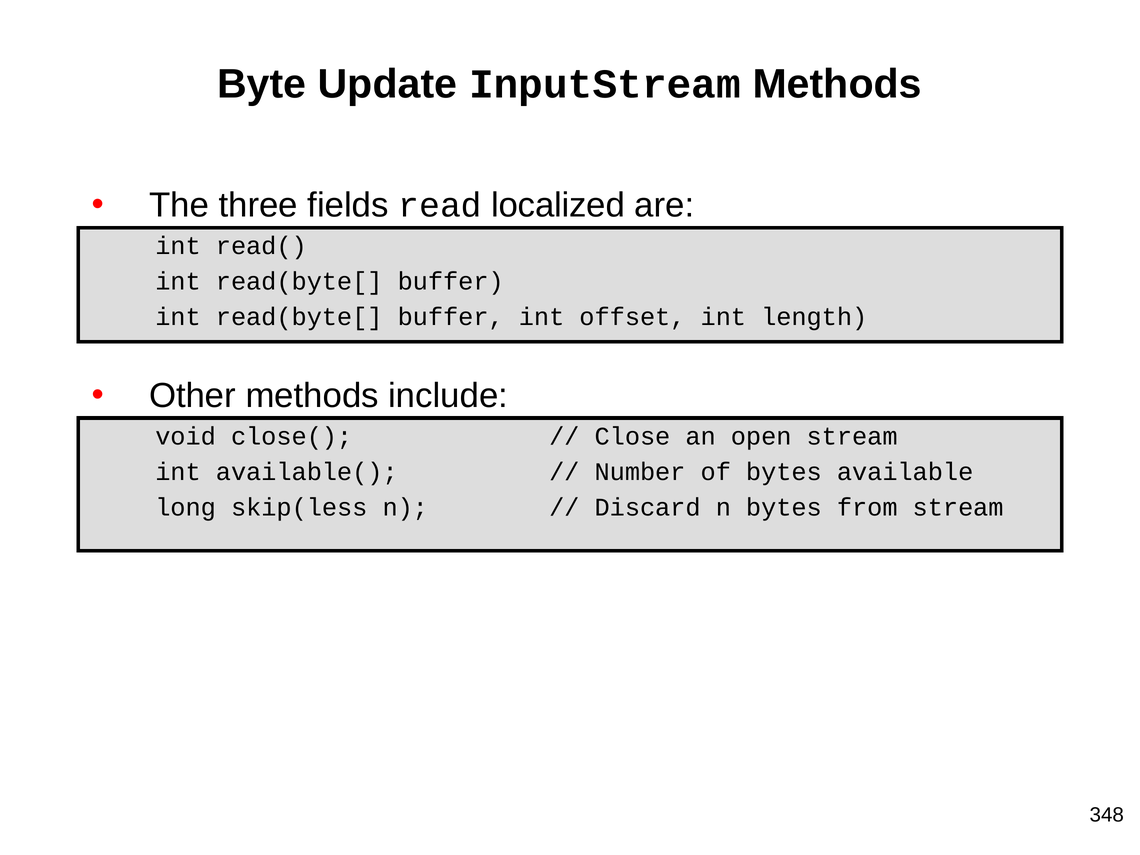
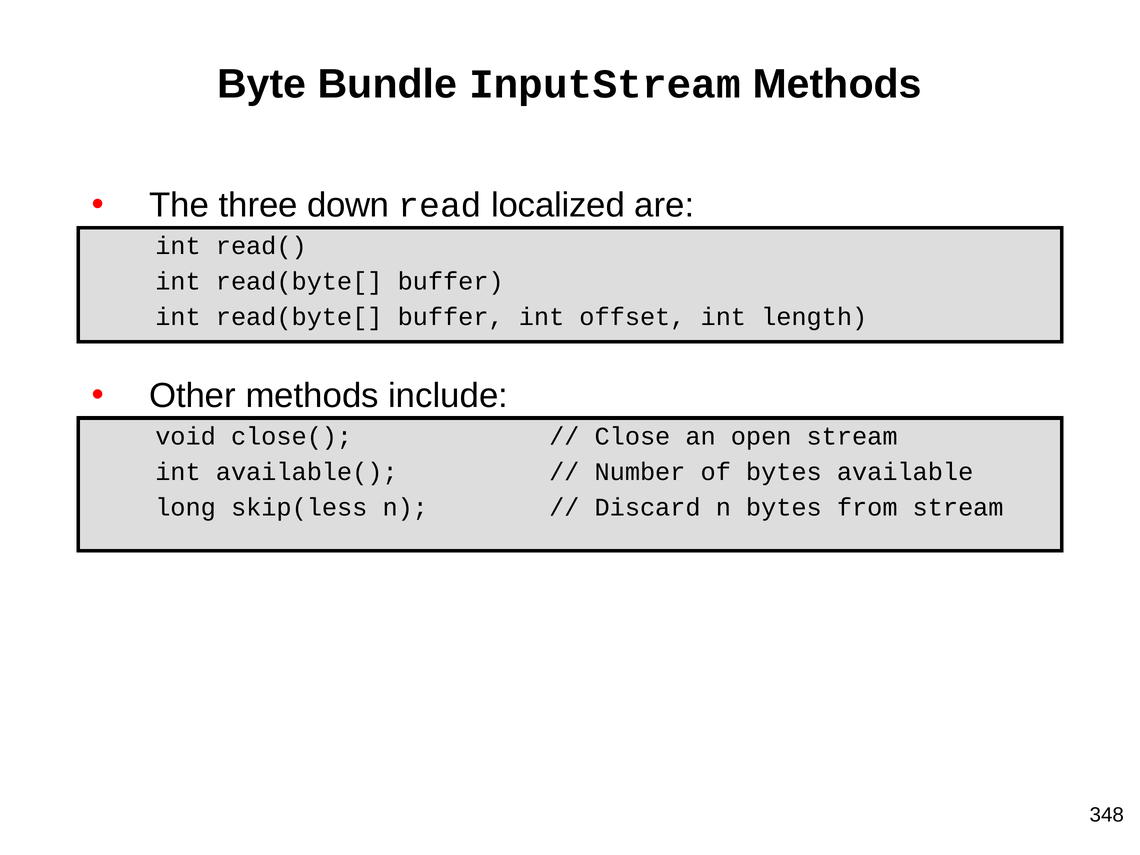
Update: Update -> Bundle
fields: fields -> down
